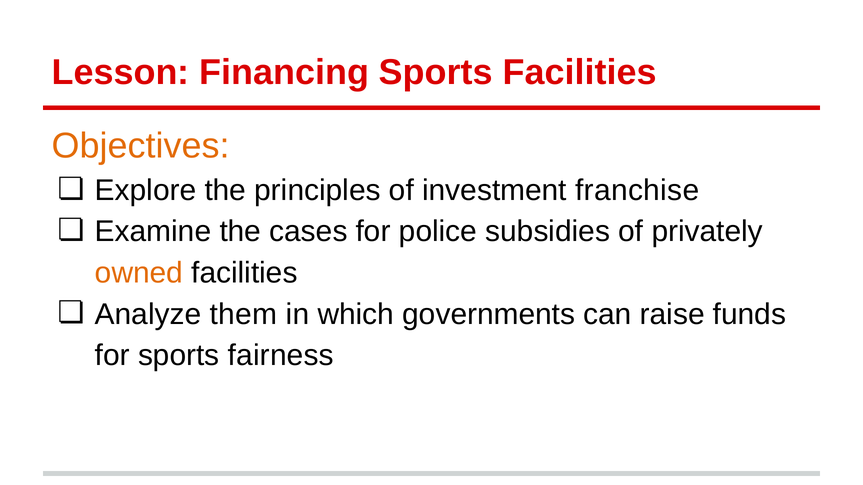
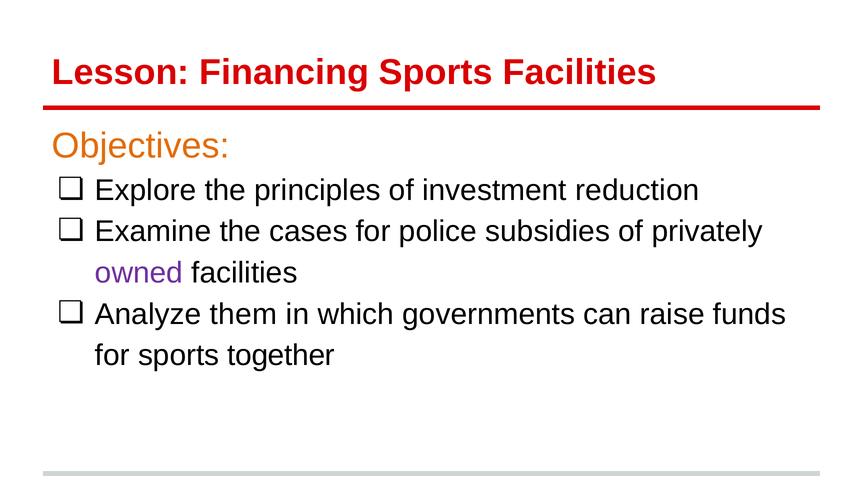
franchise: franchise -> reduction
owned colour: orange -> purple
fairness: fairness -> together
